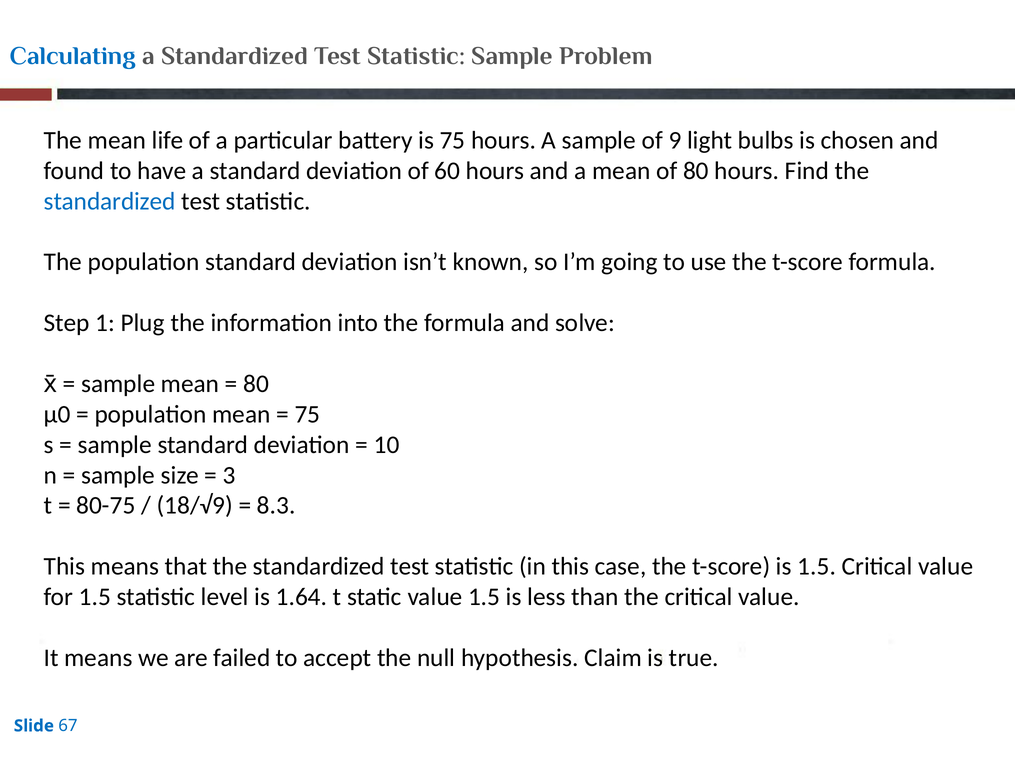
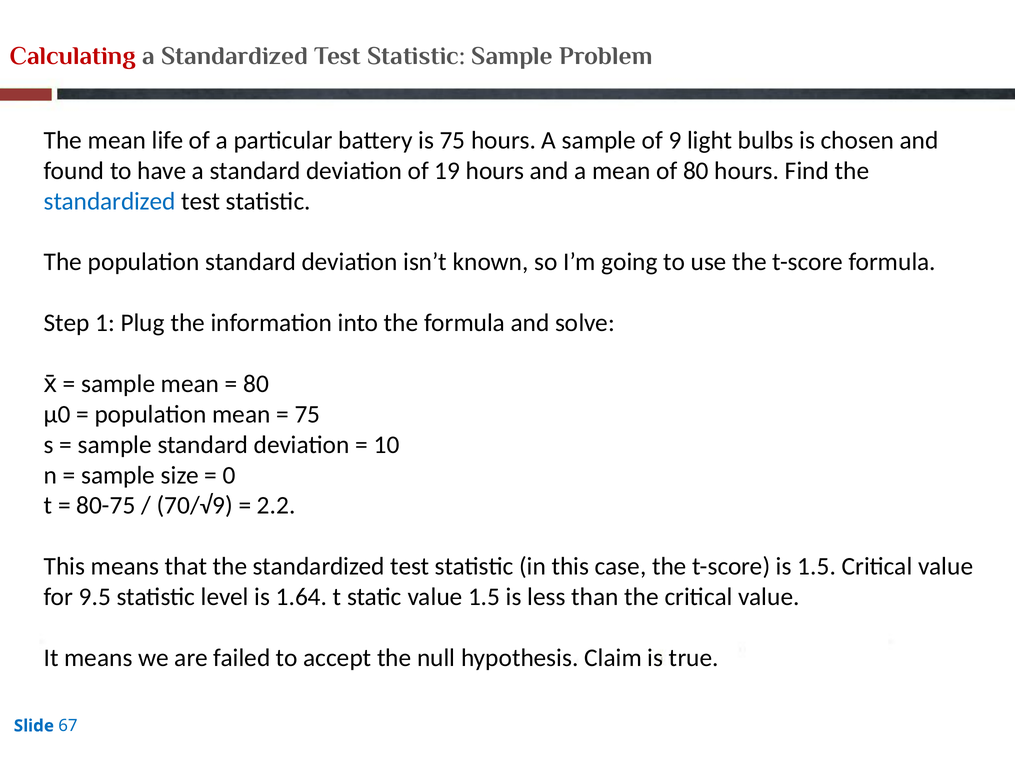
Calculating colour: blue -> red
60: 60 -> 19
3: 3 -> 0
18/√9: 18/√9 -> 70/√9
8.3: 8.3 -> 2.2
for 1.5: 1.5 -> 9.5
